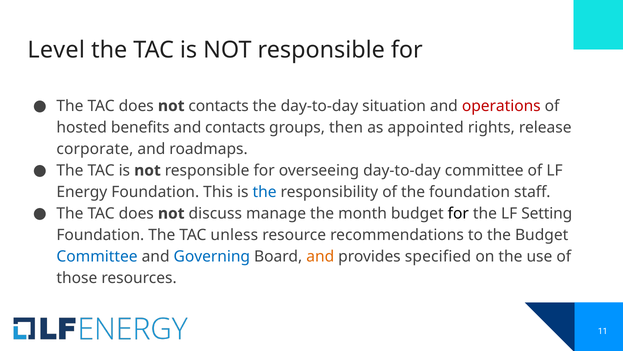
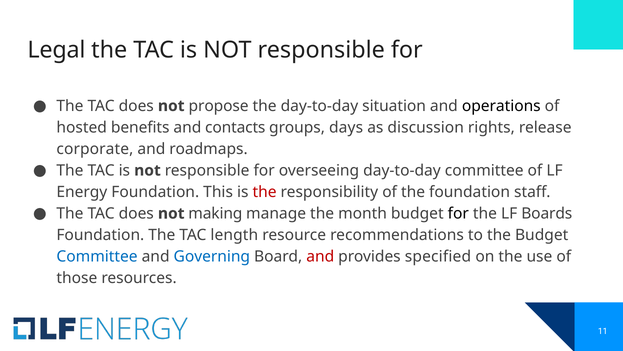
Level: Level -> Legal
not contacts: contacts -> propose
operations colour: red -> black
then: then -> days
appointed: appointed -> discussion
the at (265, 192) colour: blue -> red
discuss: discuss -> making
Setting: Setting -> Boards
unless: unless -> length
and at (320, 256) colour: orange -> red
